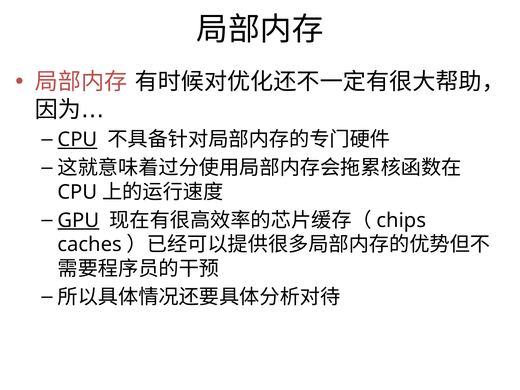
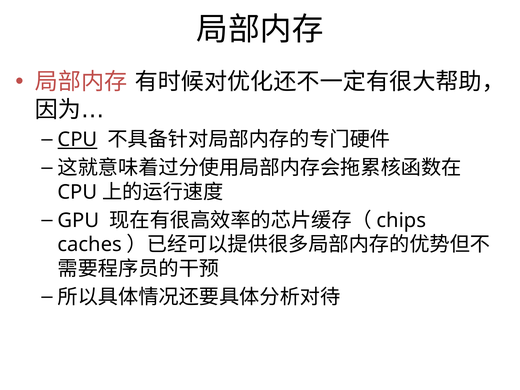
GPU underline: present -> none
